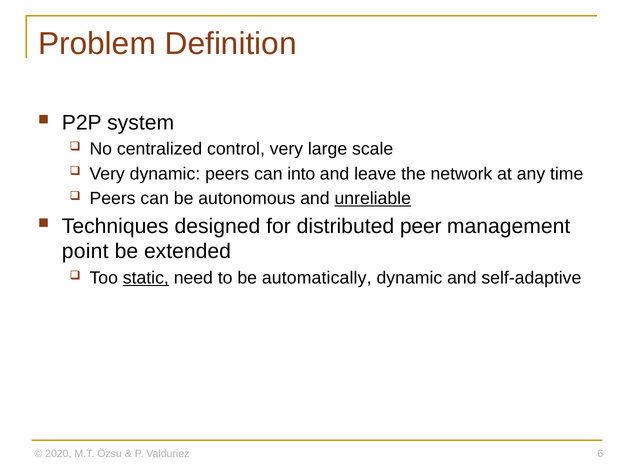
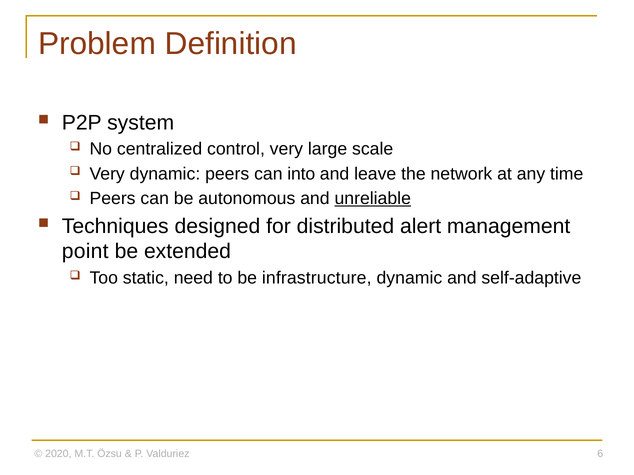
peer: peer -> alert
static underline: present -> none
automatically: automatically -> infrastructure
